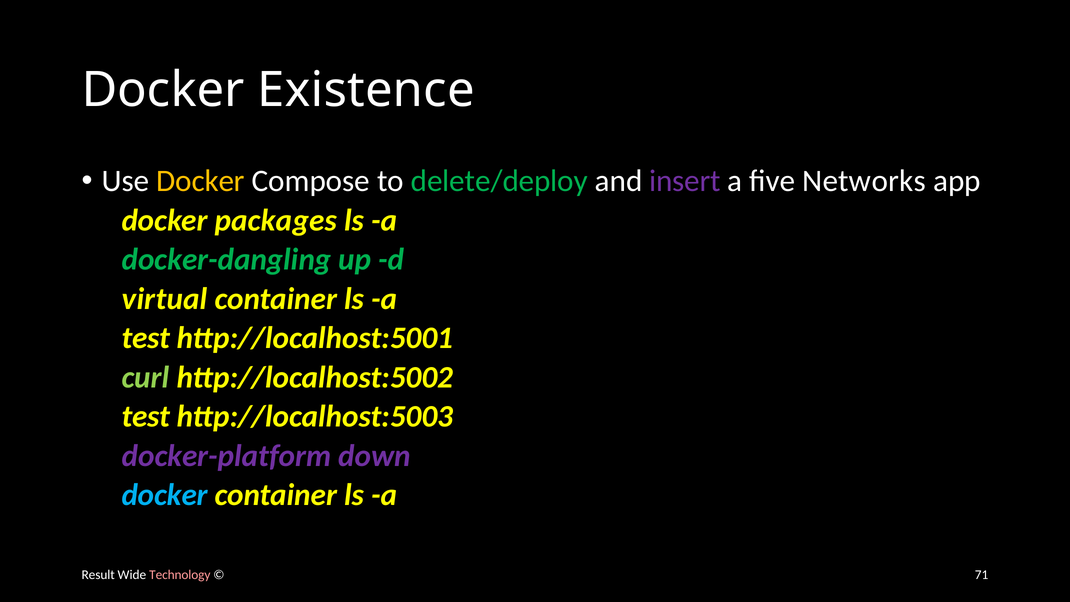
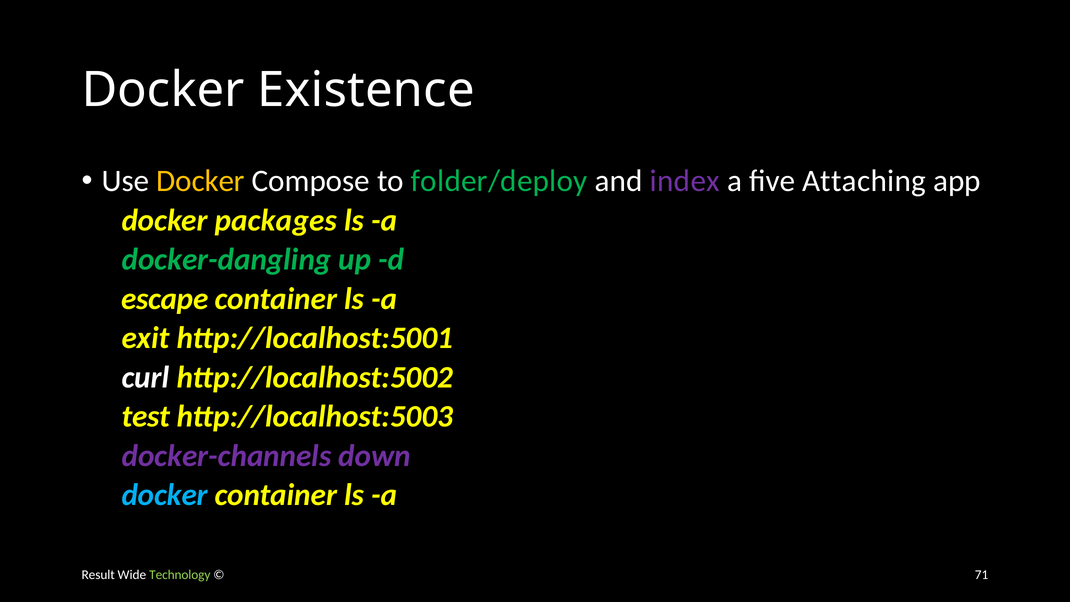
delete/deploy: delete/deploy -> folder/deploy
insert: insert -> index
Networks: Networks -> Attaching
virtual: virtual -> escape
test at (146, 338): test -> exit
curl colour: light green -> white
docker-platform: docker-platform -> docker-channels
Technology colour: pink -> light green
